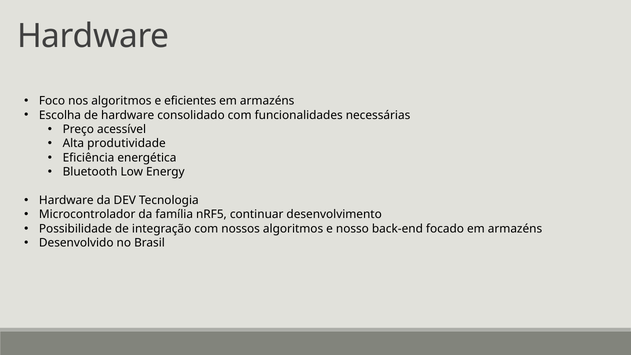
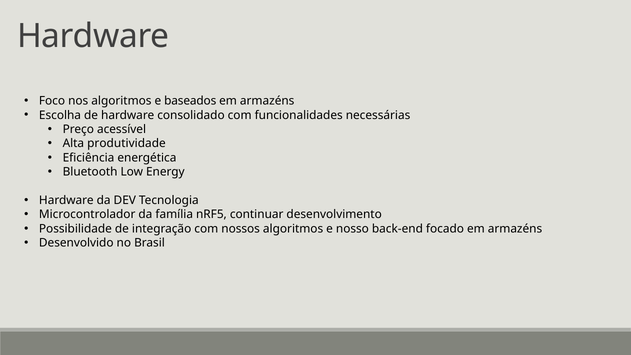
eficientes: eficientes -> baseados
